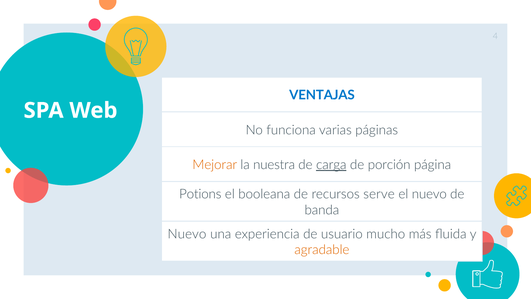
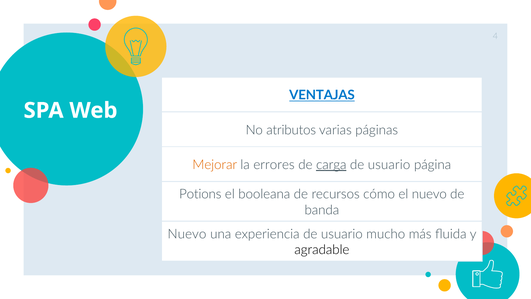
VENTAJAS underline: none -> present
funciona: funciona -> atributos
nuestra: nuestra -> errores
porción at (389, 165): porción -> usuario
serve: serve -> cómo
agradable colour: orange -> black
